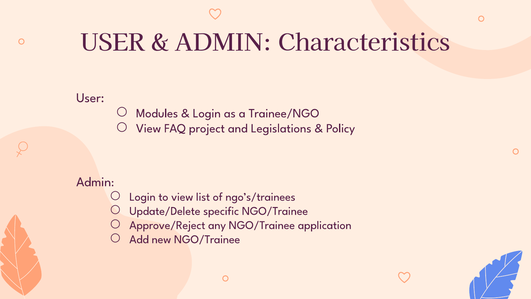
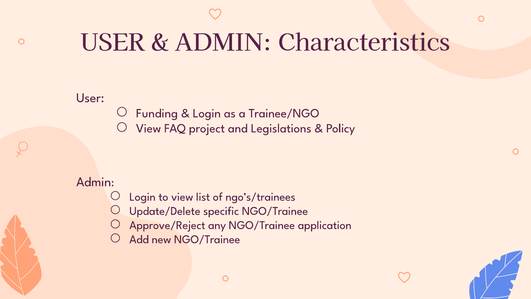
Modules: Modules -> Funding
